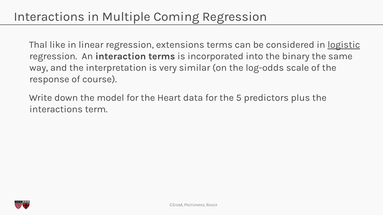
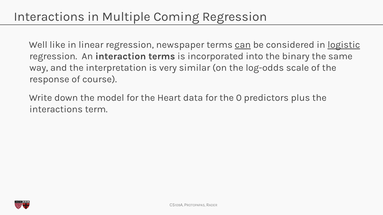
Thal: Thal -> Well
extensions: extensions -> newspaper
can underline: none -> present
5: 5 -> 0
